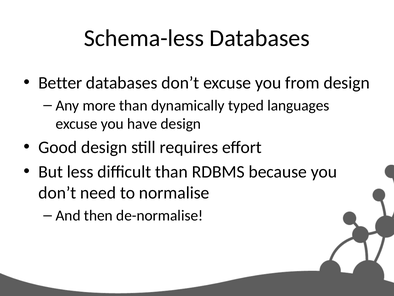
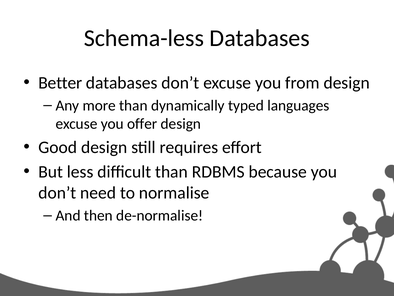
have: have -> offer
